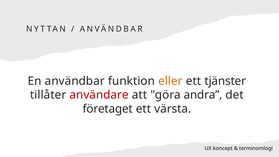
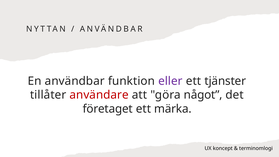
eller colour: orange -> purple
andra: andra -> något
värsta: värsta -> märka
